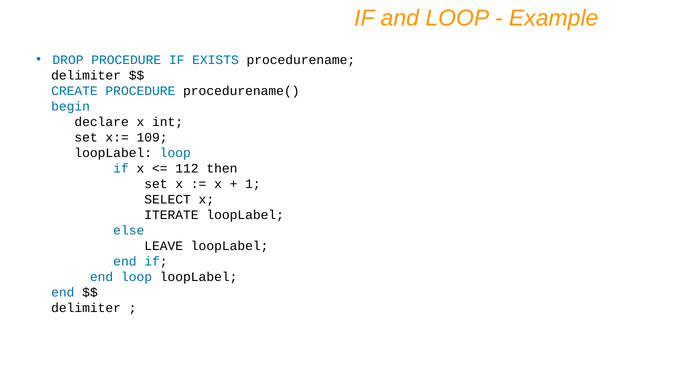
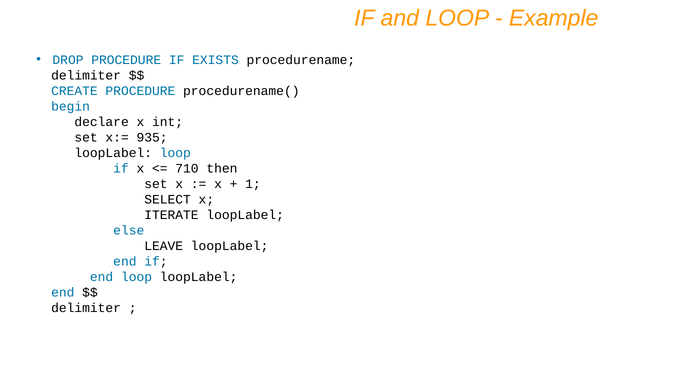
109: 109 -> 935
112: 112 -> 710
